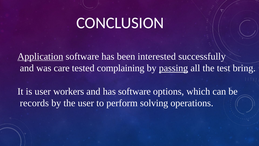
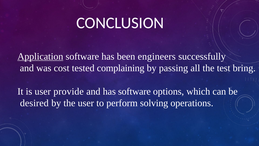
interested: interested -> engineers
care: care -> cost
passing underline: present -> none
workers: workers -> provide
records: records -> desired
